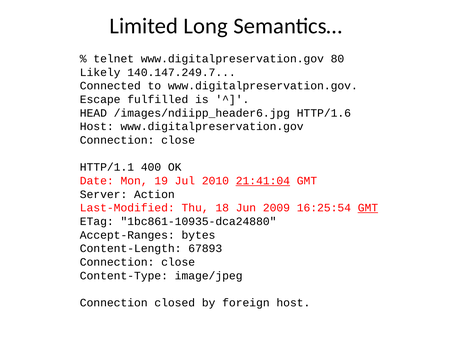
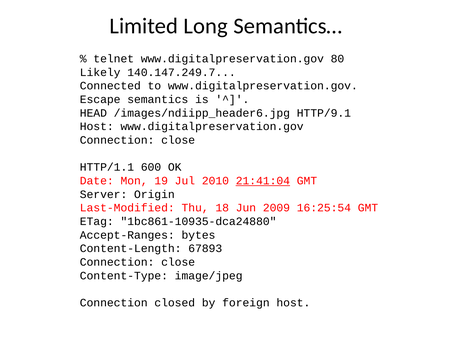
fulfilled: fulfilled -> semantics
HTTP/1.6: HTTP/1.6 -> HTTP/9.1
400: 400 -> 600
Action: Action -> Origin
GMT at (368, 208) underline: present -> none
